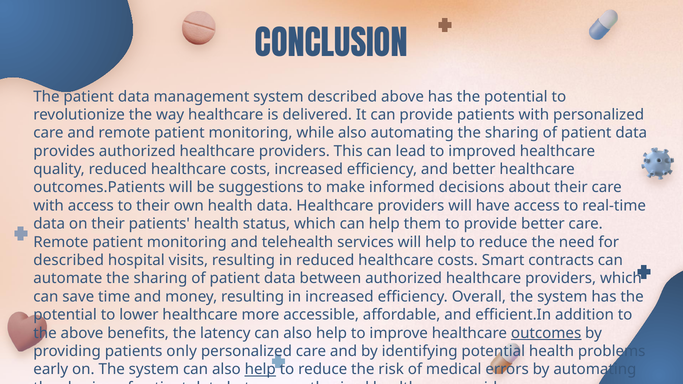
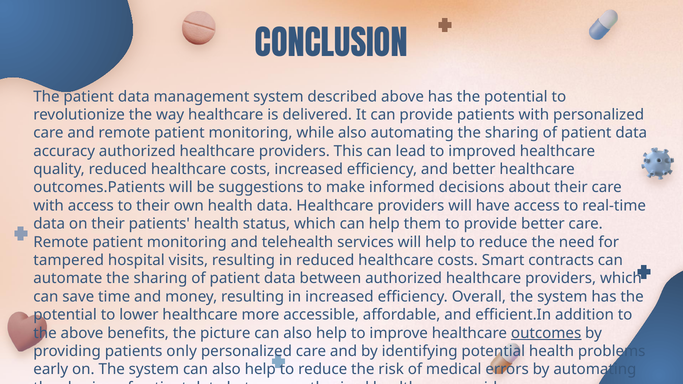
provides: provides -> accuracy
described at (69, 260): described -> tampered
latency: latency -> picture
help at (260, 370) underline: present -> none
